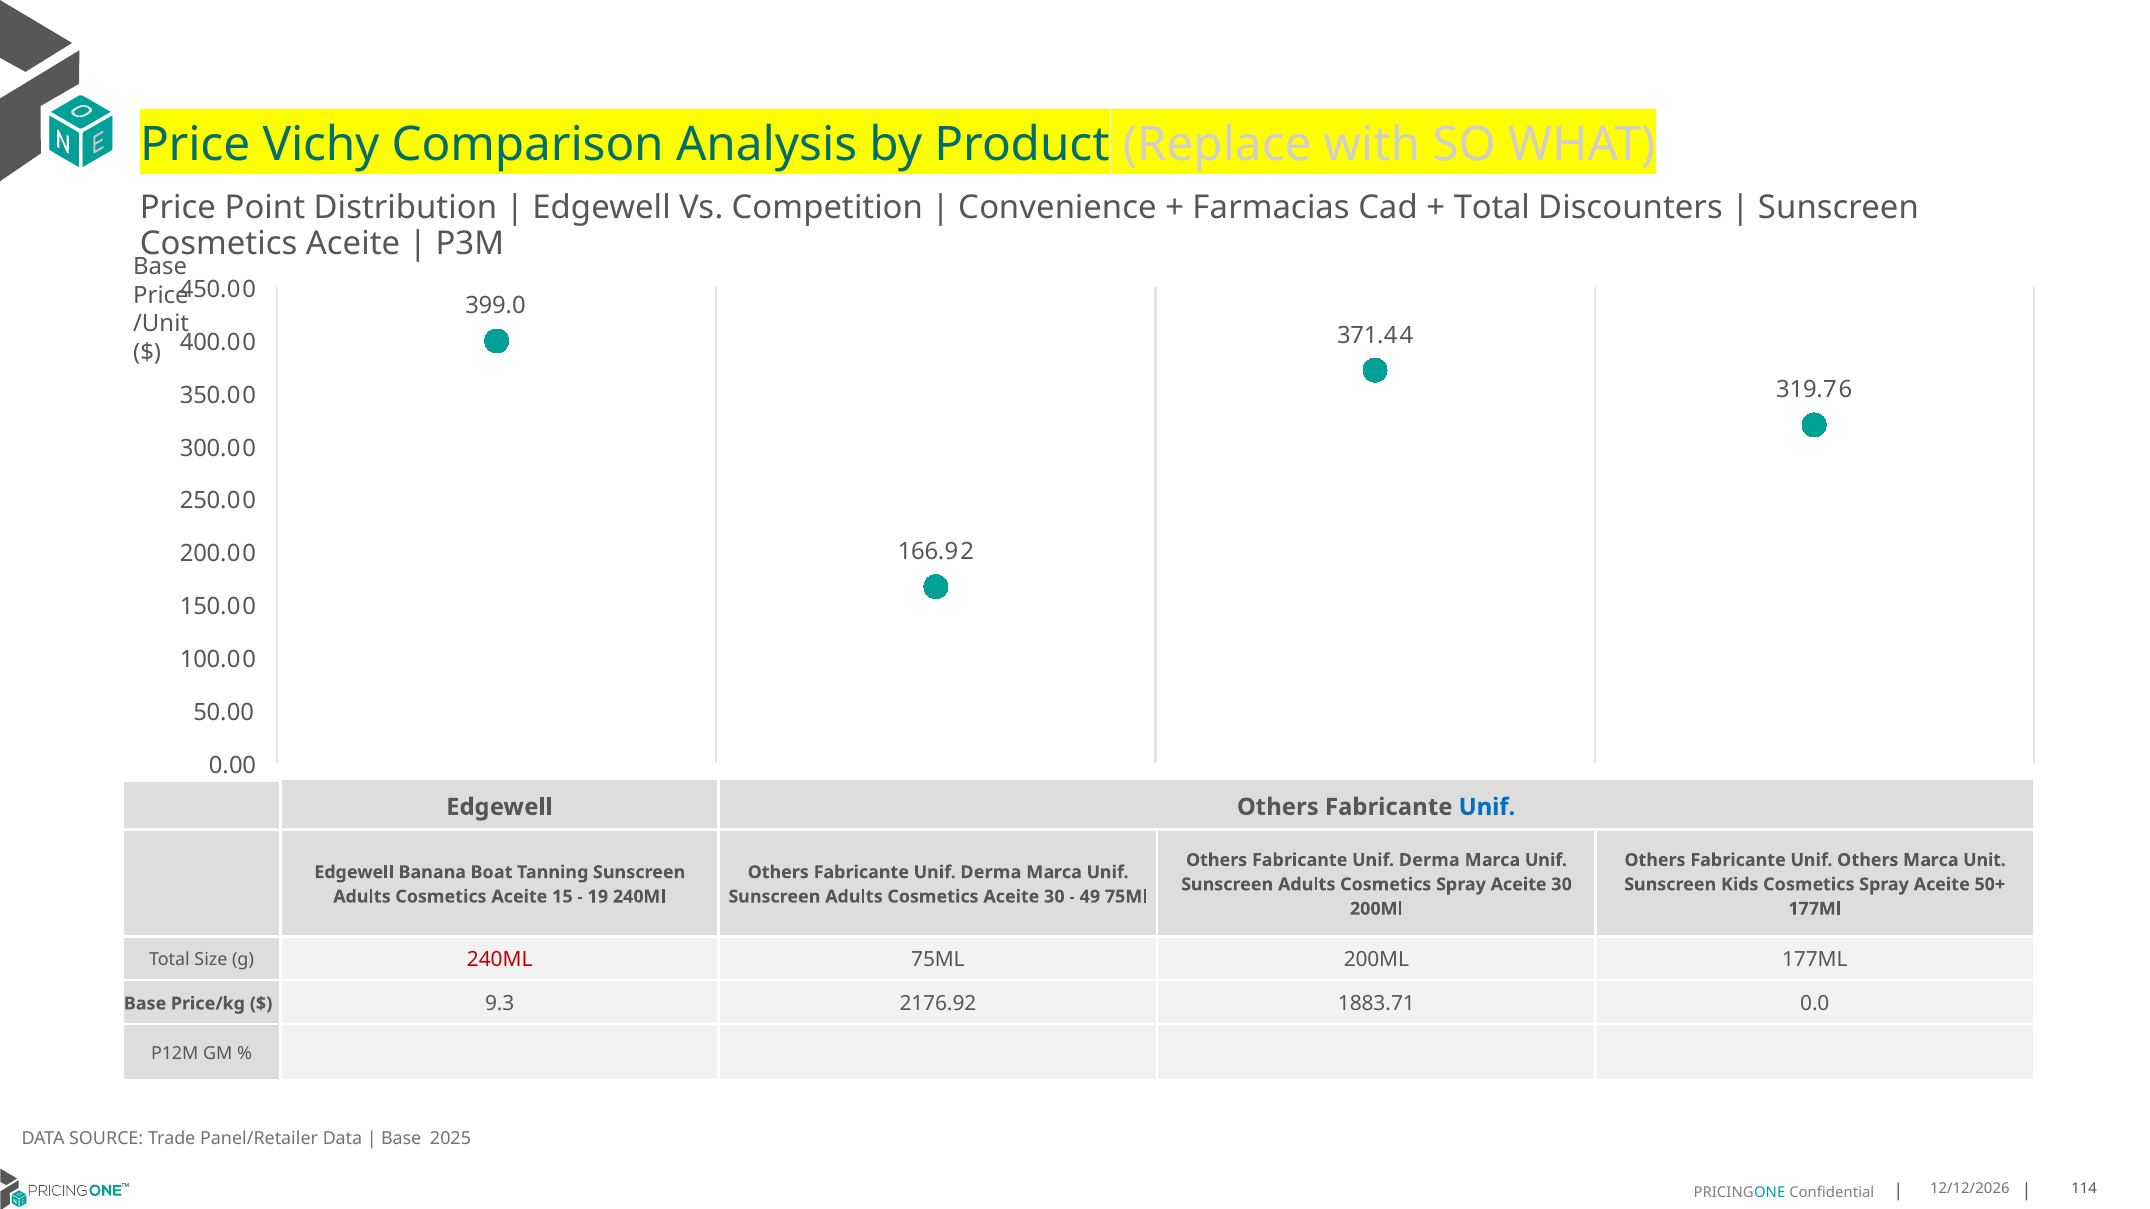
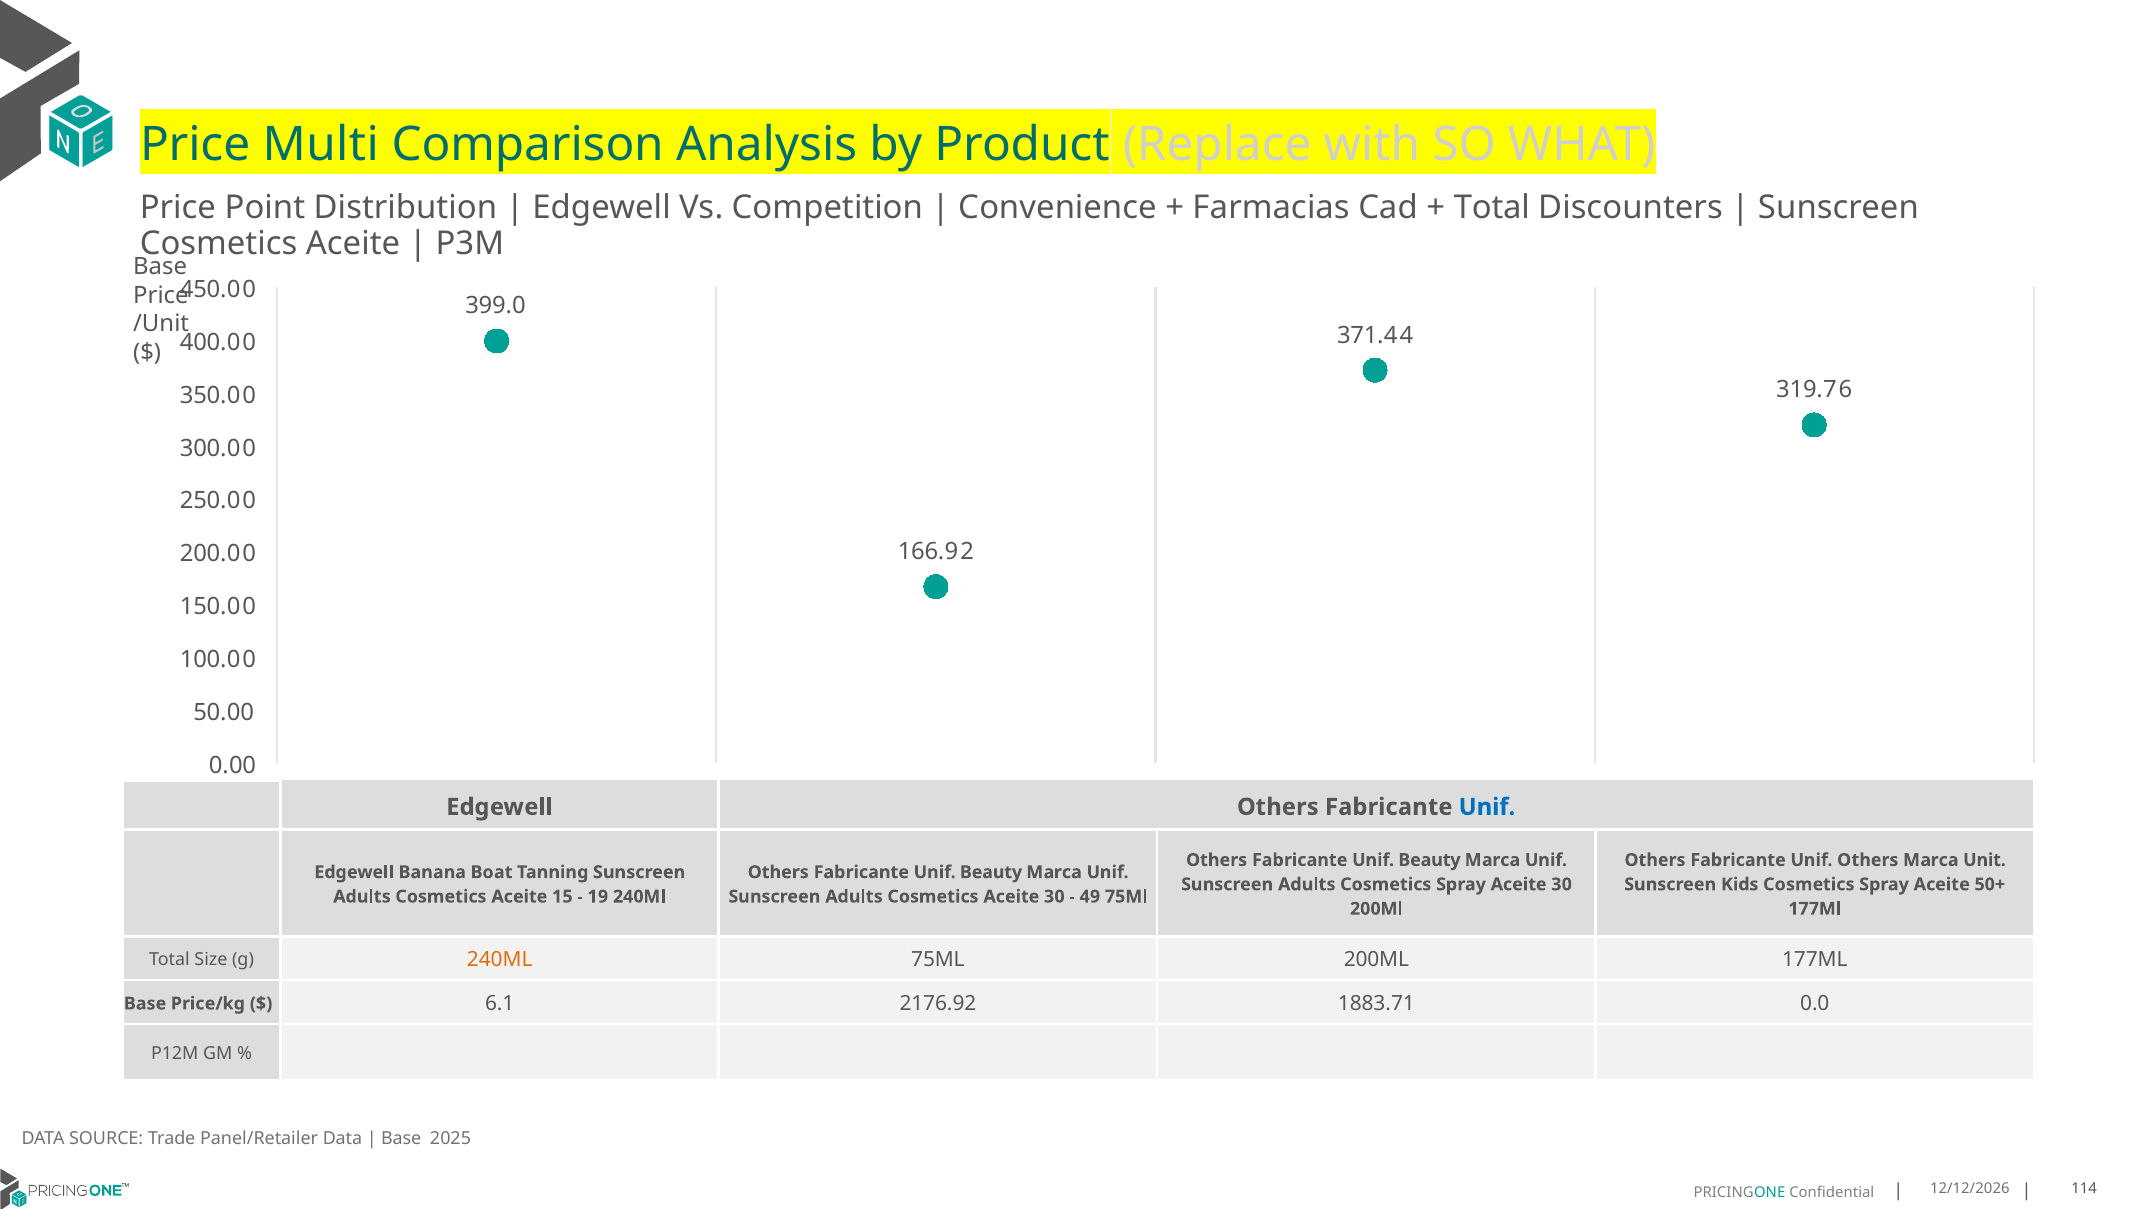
Vichy: Vichy -> Multi
Derma at (1429, 860): Derma -> Beauty
Derma at (991, 873): Derma -> Beauty
240ML at (500, 960) colour: red -> orange
9.3: 9.3 -> 6.1
